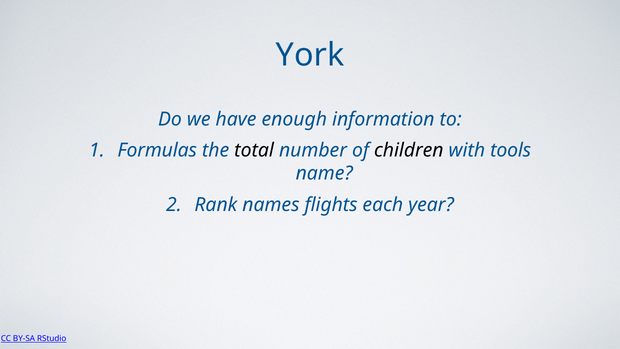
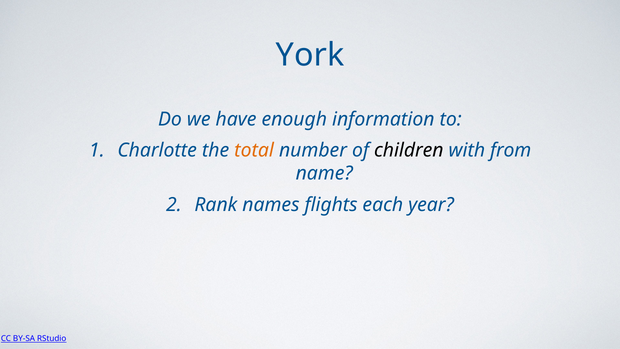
Formulas: Formulas -> Charlotte
total colour: black -> orange
tools: tools -> from
